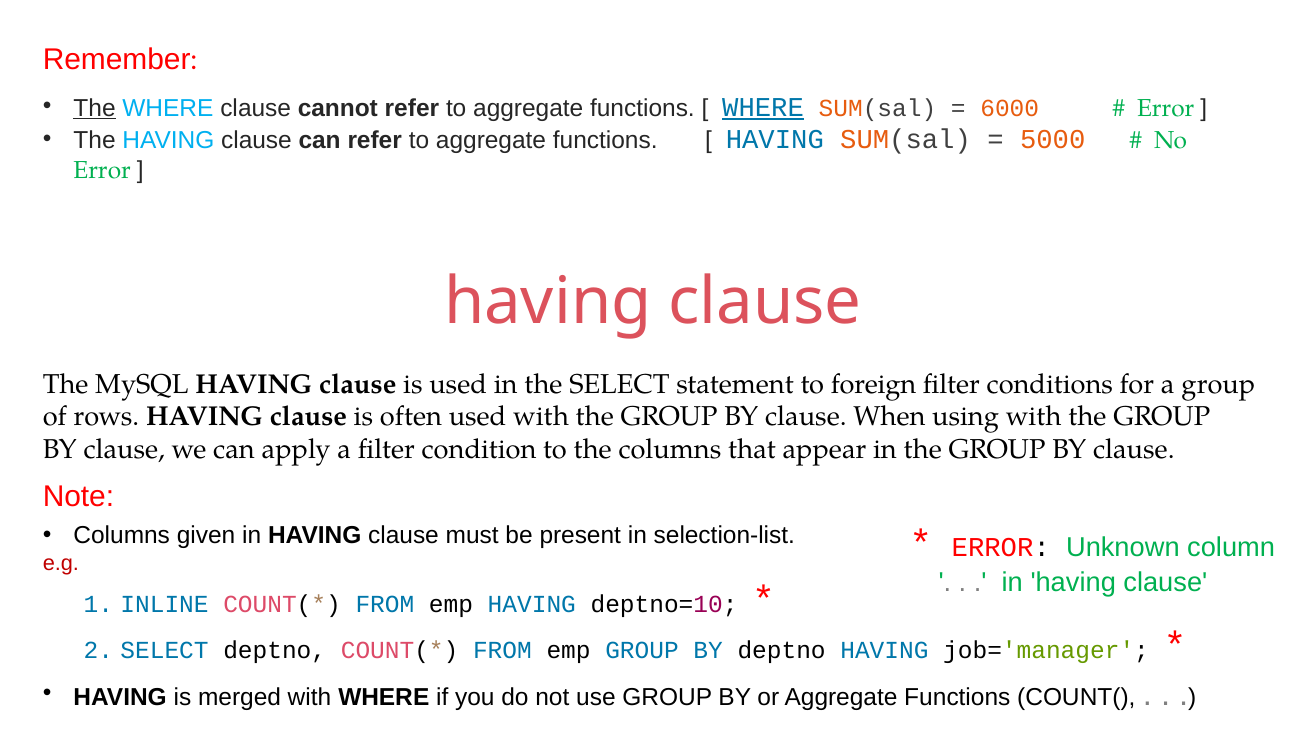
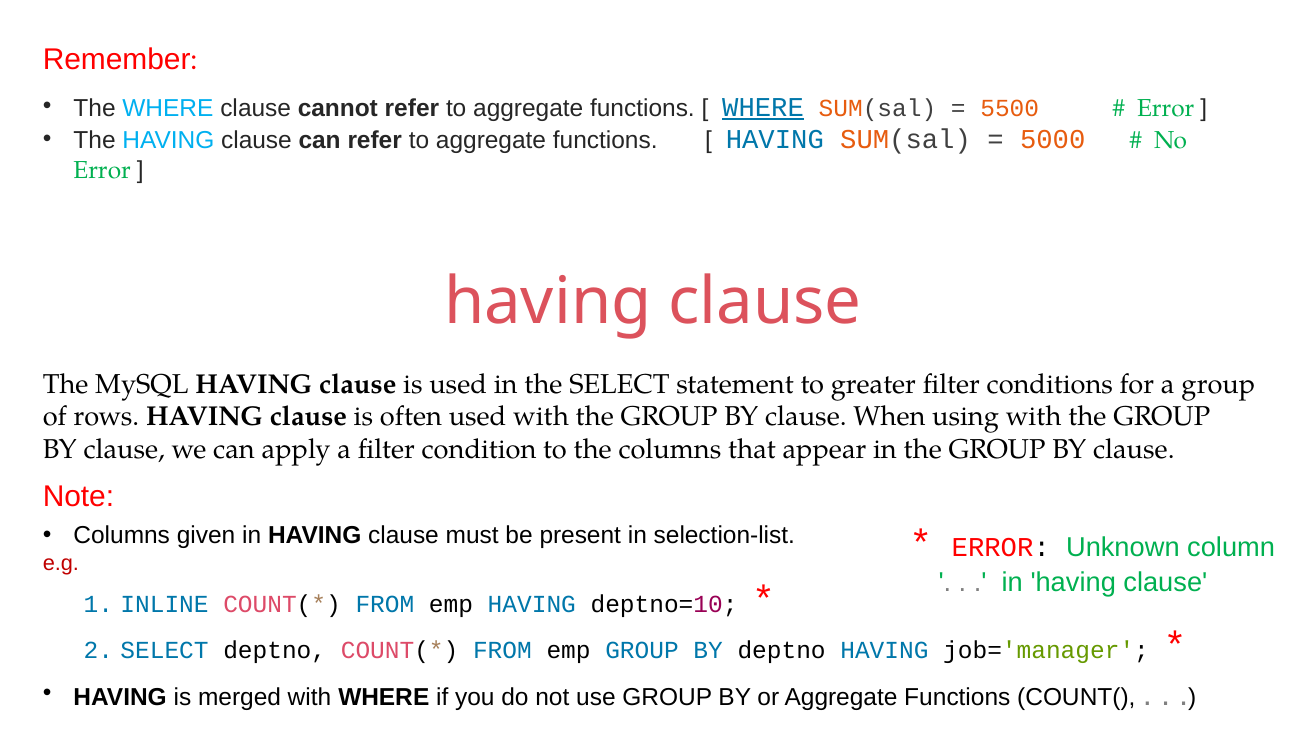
The at (95, 108) underline: present -> none
6000: 6000 -> 5500
foreign: foreign -> greater
